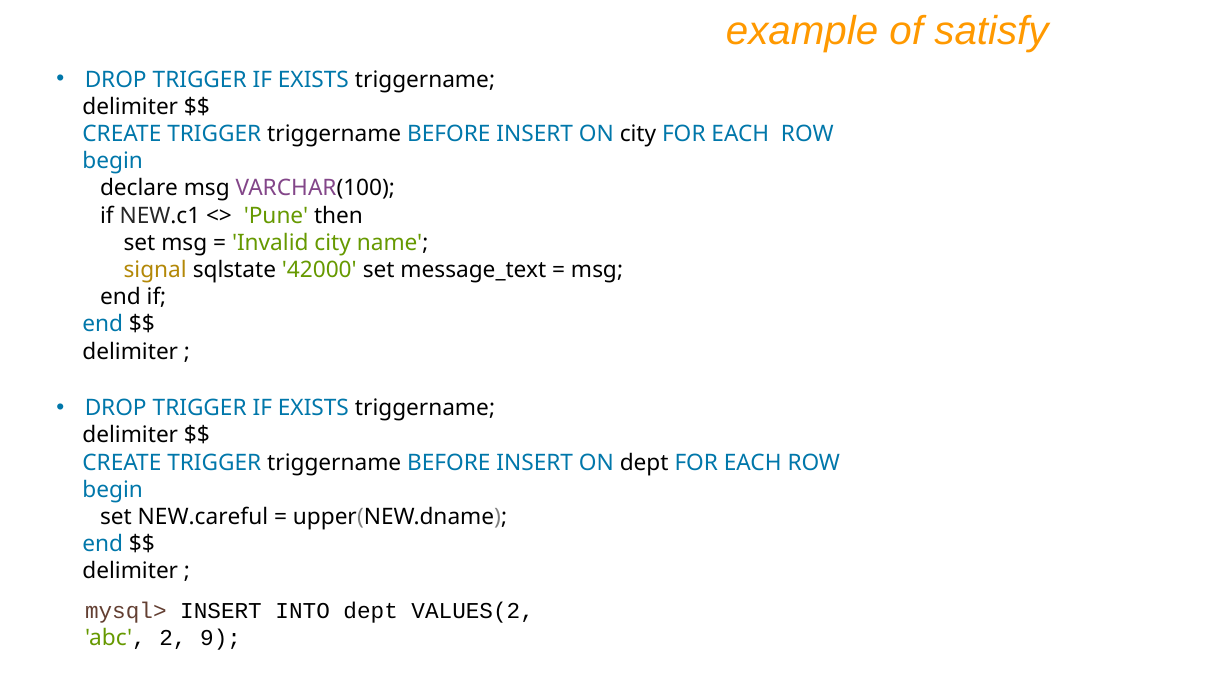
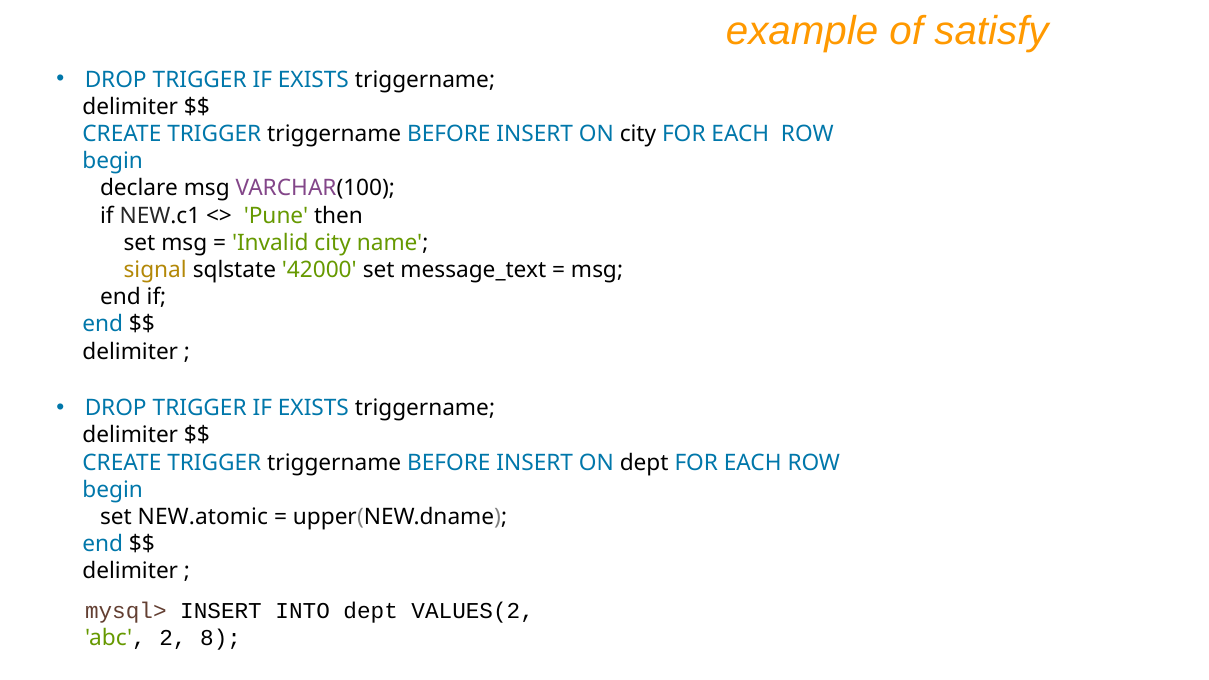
NEW.careful: NEW.careful -> NEW.atomic
9: 9 -> 8
